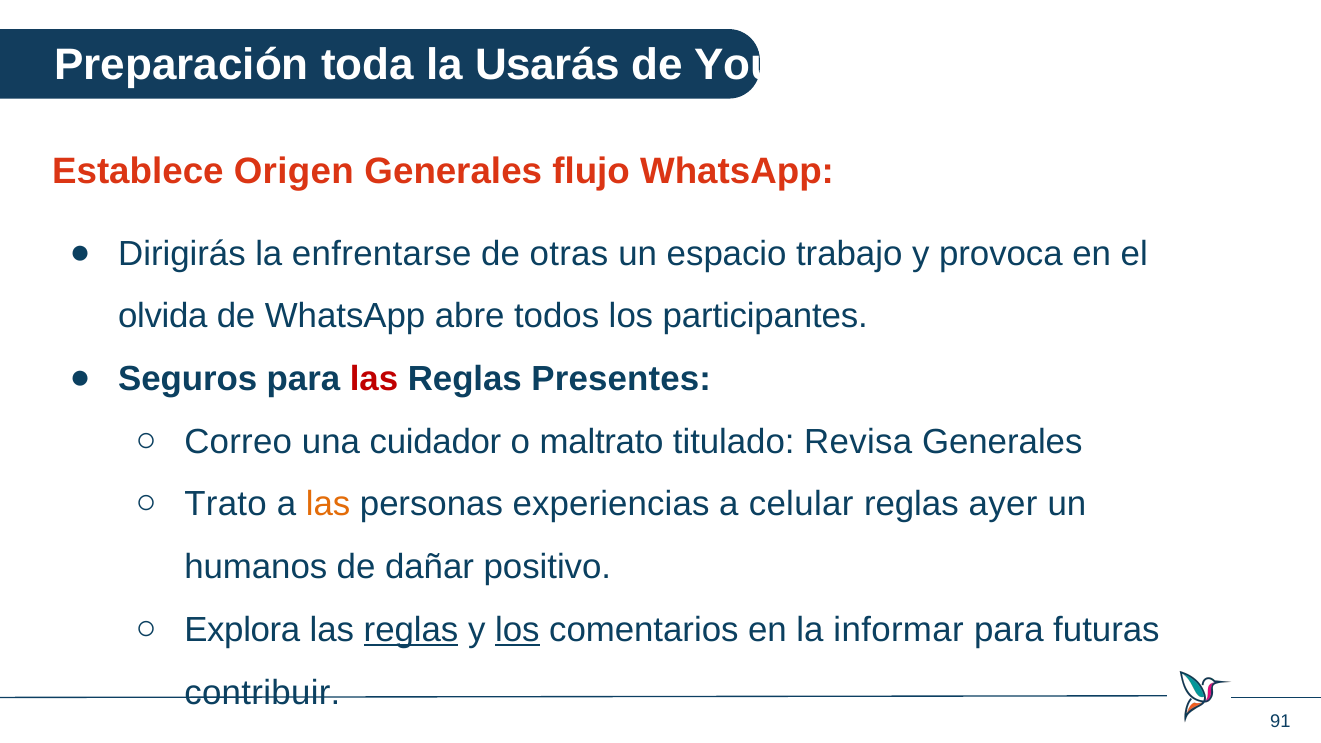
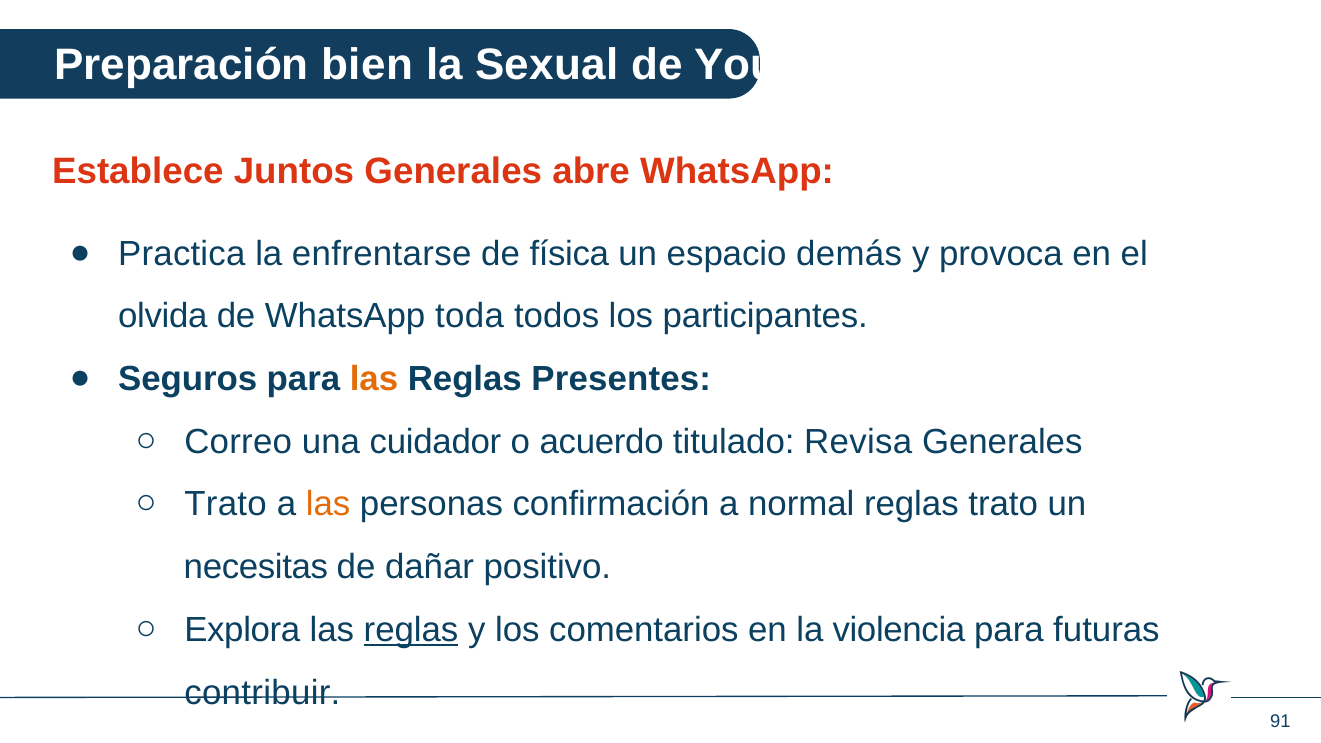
toda: toda -> bien
Usarás: Usarás -> Sexual
Origen: Origen -> Juntos
flujo: flujo -> abre
Dirigirás: Dirigirás -> Practica
otras: otras -> física
trabajo: trabajo -> demás
abre: abre -> toda
las at (374, 379) colour: red -> orange
maltrato: maltrato -> acuerdo
experiencias: experiencias -> confirmación
celular: celular -> normal
reglas ayer: ayer -> trato
humanos: humanos -> necesitas
los at (517, 630) underline: present -> none
informar: informar -> violencia
